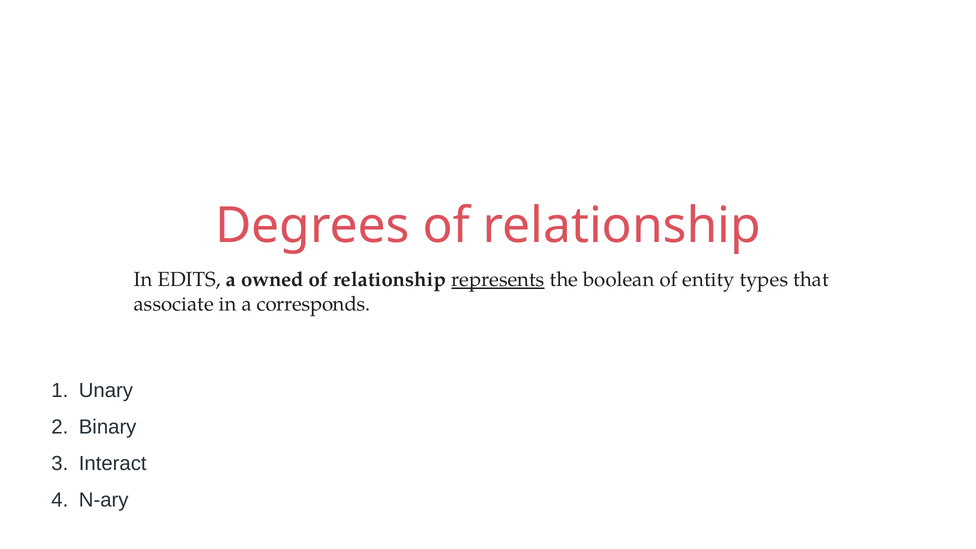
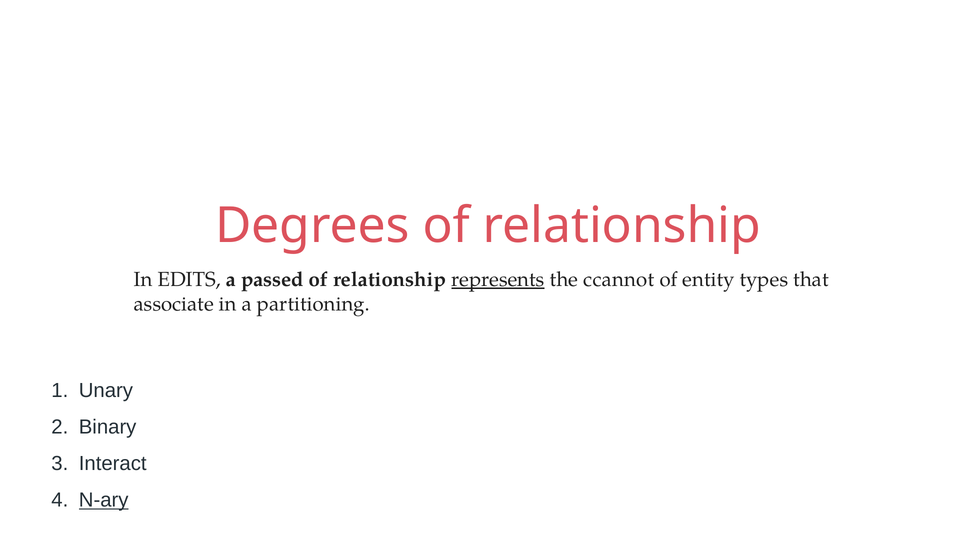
owned: owned -> passed
boolean: boolean -> ccannot
corresponds: corresponds -> partitioning
N-ary underline: none -> present
